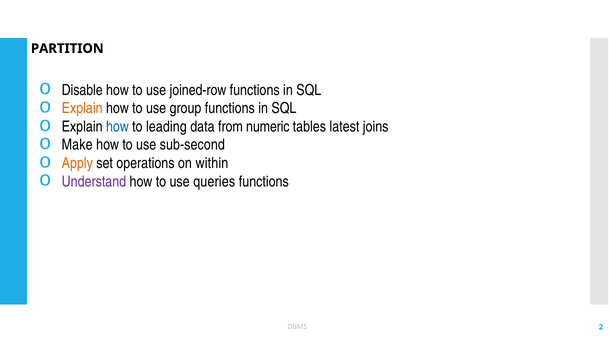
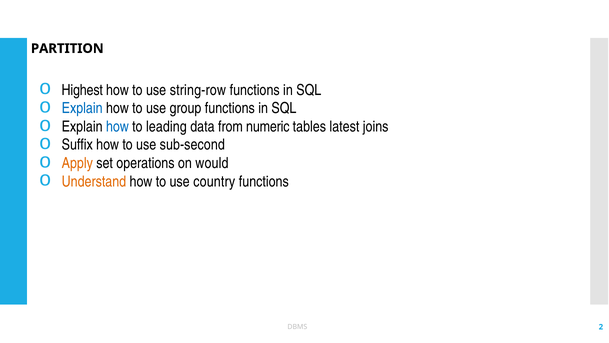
Disable: Disable -> Highest
joined-row: joined-row -> string-row
Explain at (82, 108) colour: orange -> blue
Make: Make -> Suffix
within: within -> would
Understand colour: purple -> orange
queries: queries -> country
